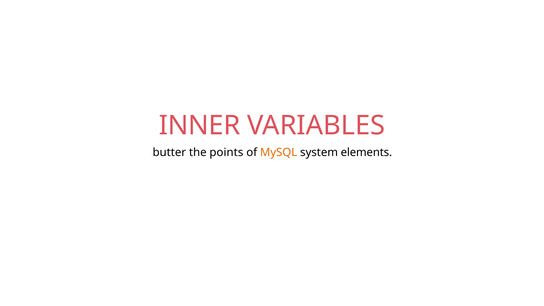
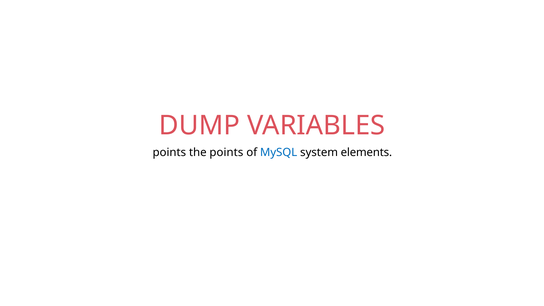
INNER: INNER -> DUMP
butter at (169, 152): butter -> points
MySQL colour: orange -> blue
